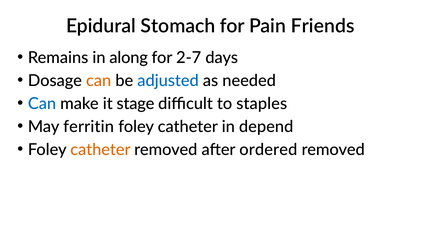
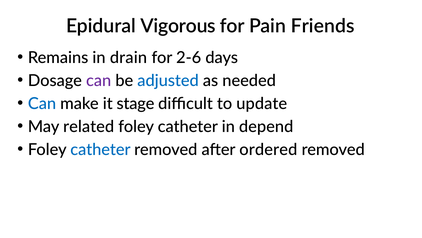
Stomach: Stomach -> Vigorous
along: along -> drain
2-7: 2-7 -> 2-6
can at (99, 80) colour: orange -> purple
staples: staples -> update
ferritin: ferritin -> related
catheter at (100, 149) colour: orange -> blue
